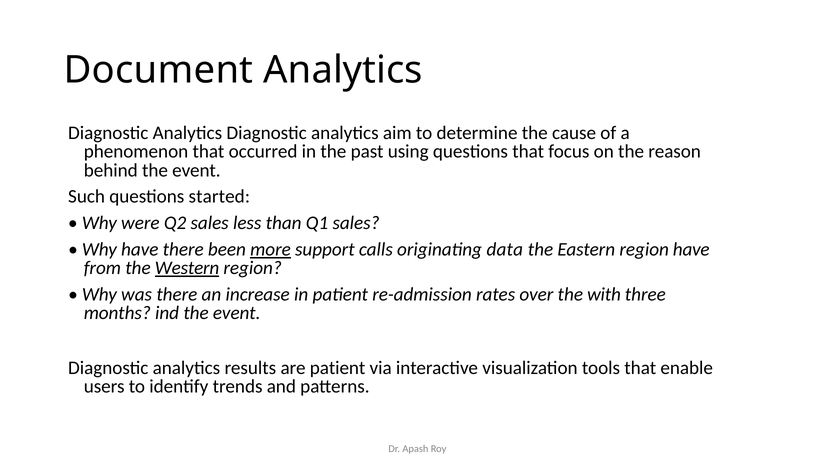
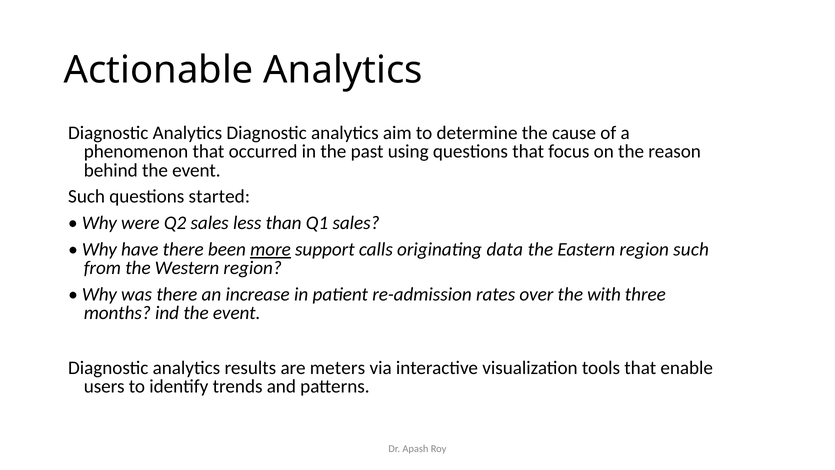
Document: Document -> Actionable
region have: have -> such
Western underline: present -> none
are patient: patient -> meters
